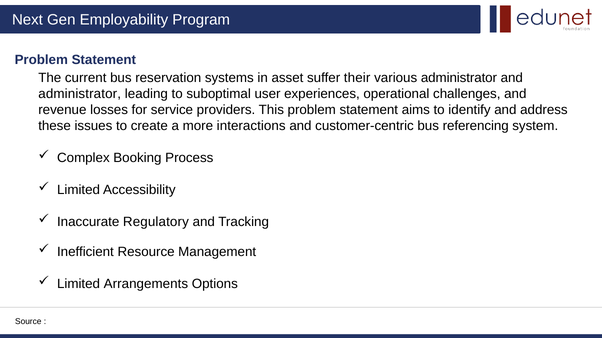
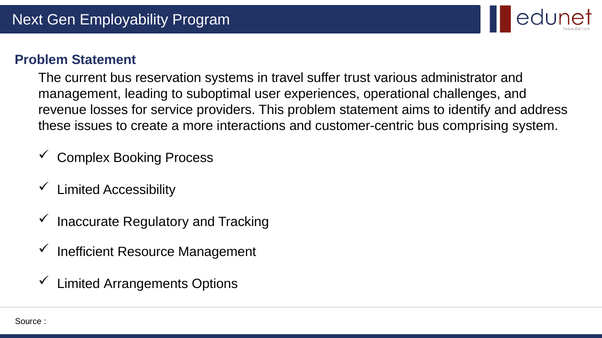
asset: asset -> travel
their: their -> trust
administrator at (80, 94): administrator -> management
referencing: referencing -> comprising
